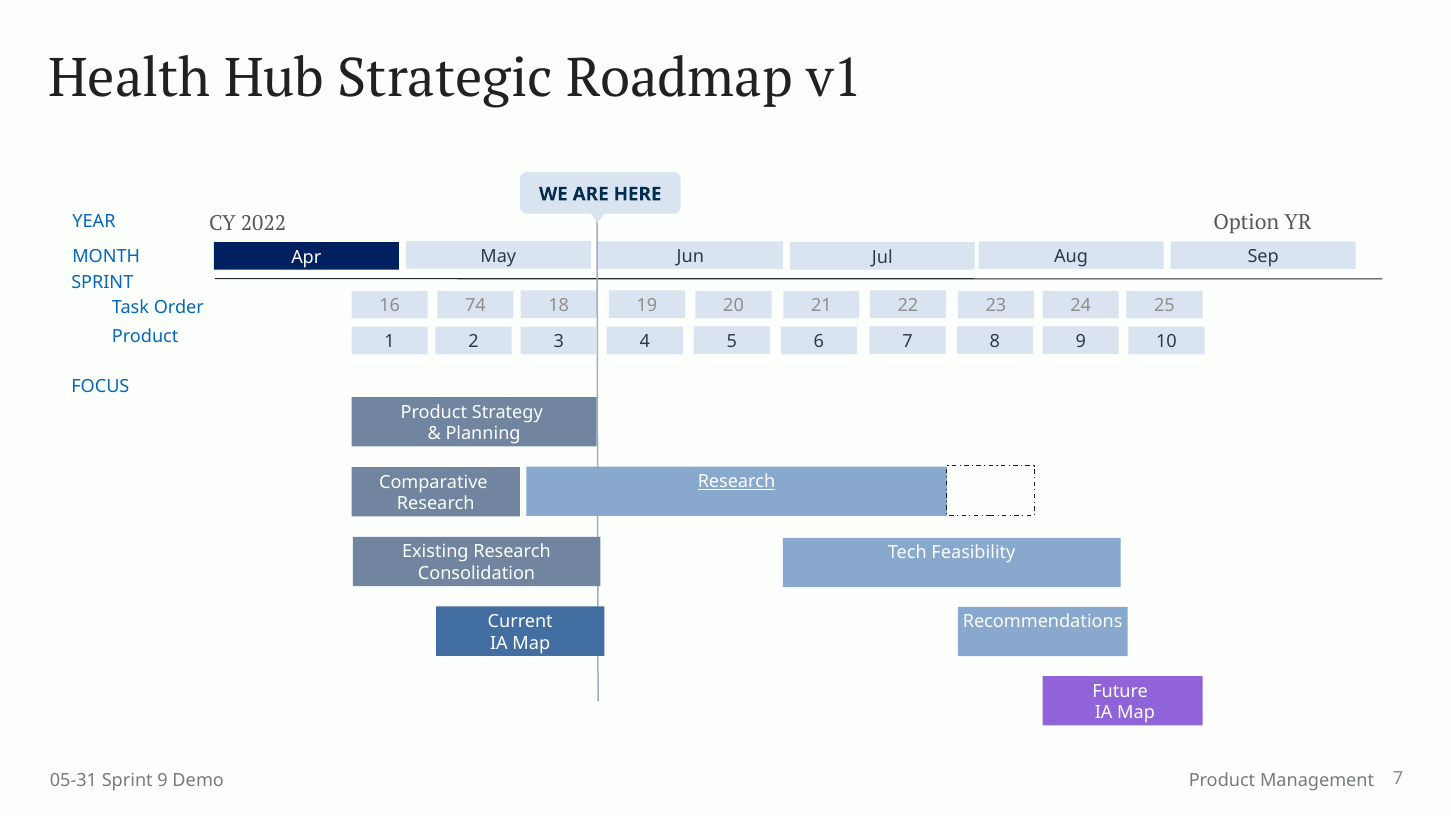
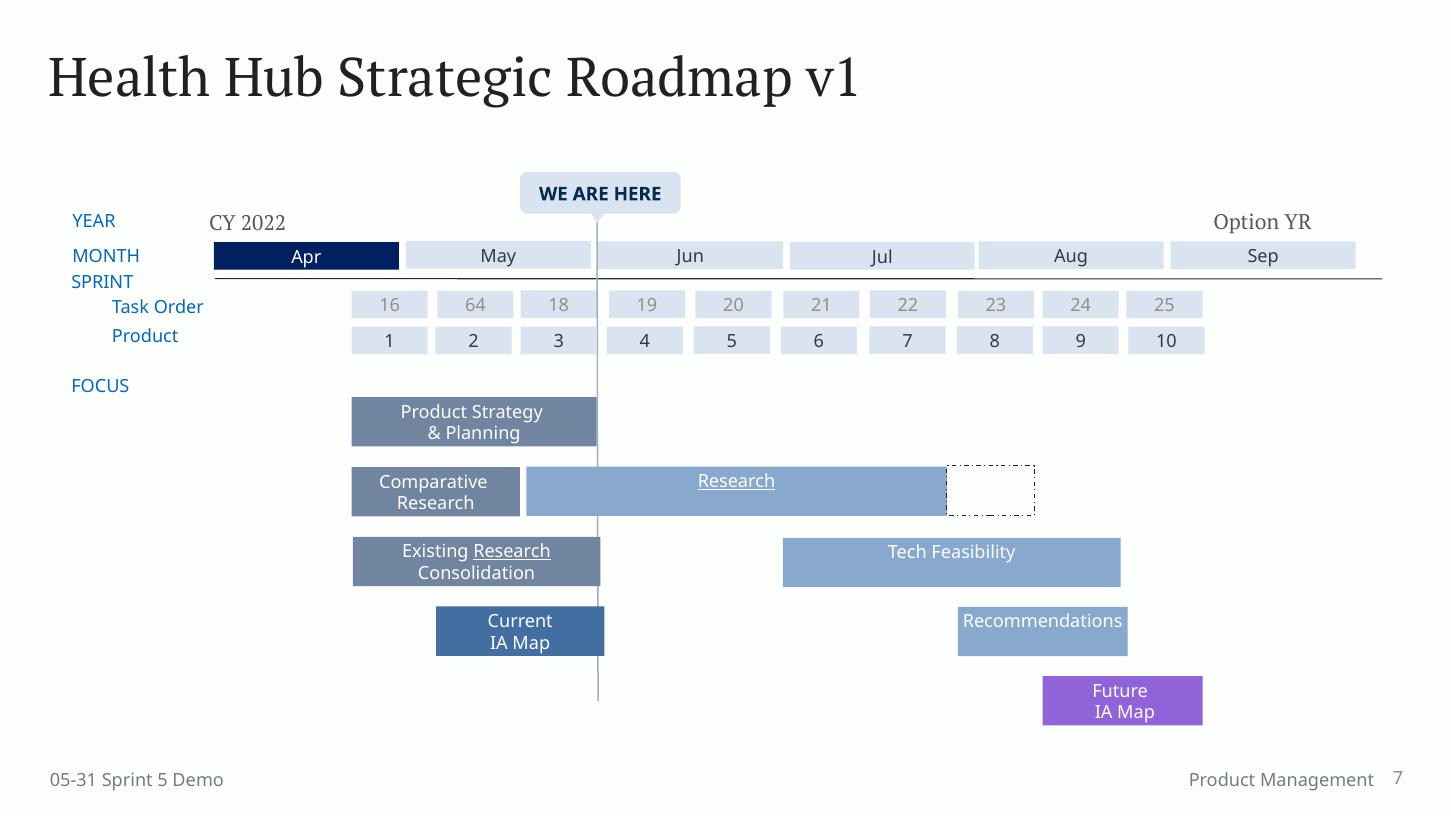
74: 74 -> 64
Research at (512, 552) underline: none -> present
Sprint 9: 9 -> 5
